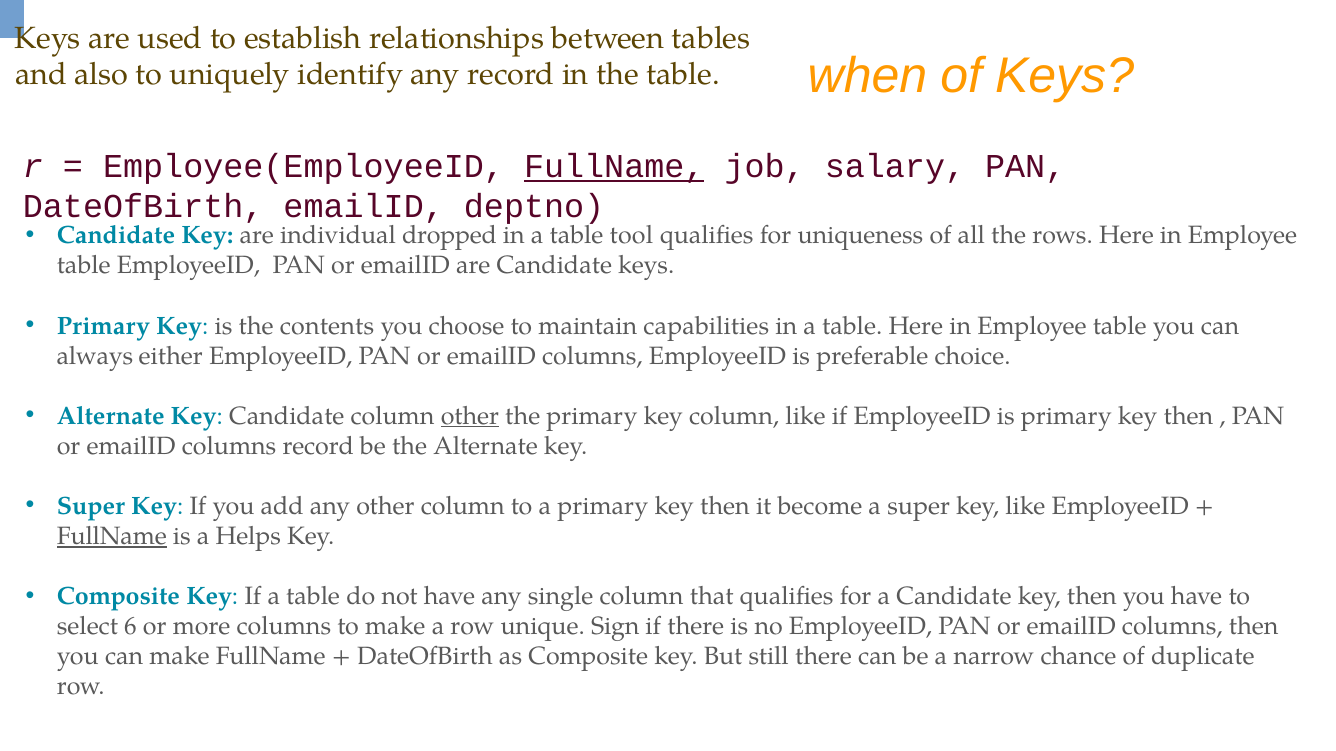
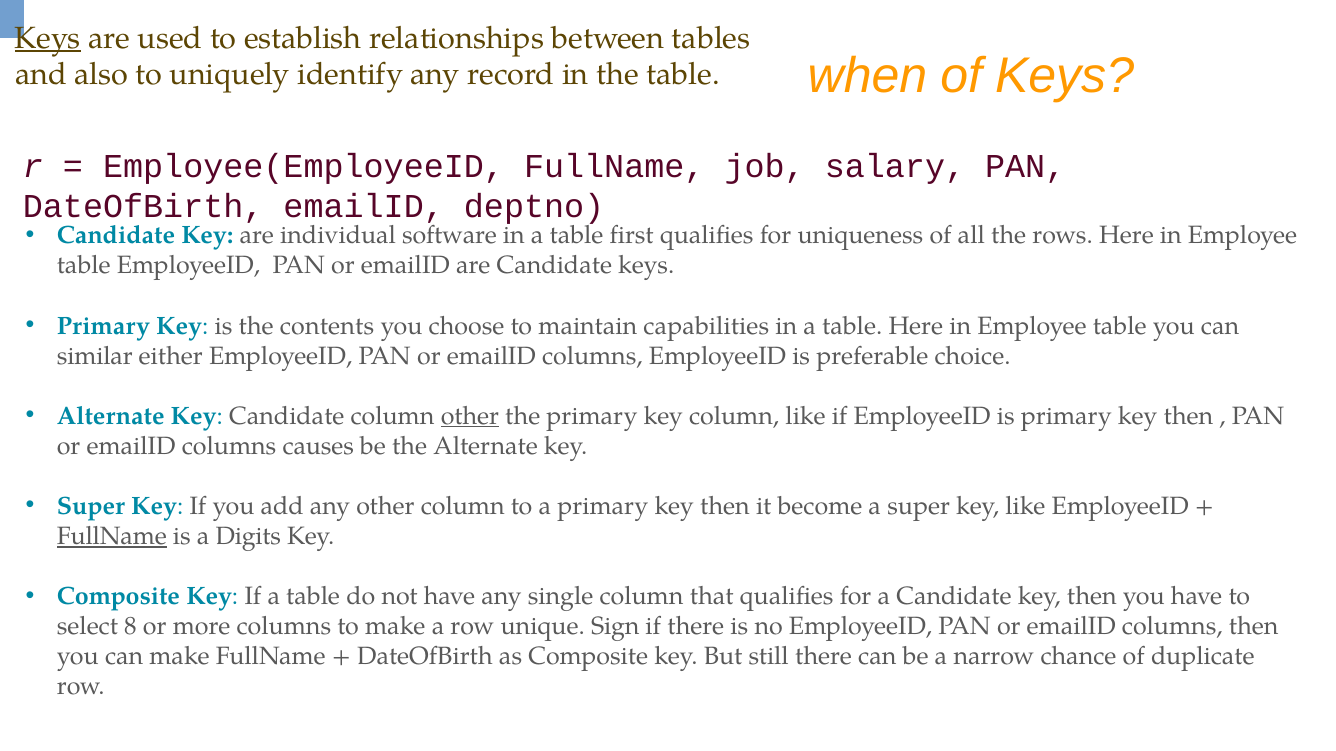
Keys at (48, 38) underline: none -> present
FullName at (614, 166) underline: present -> none
dropped: dropped -> software
tool: tool -> first
always: always -> similar
columns record: record -> causes
Helps: Helps -> Digits
6: 6 -> 8
